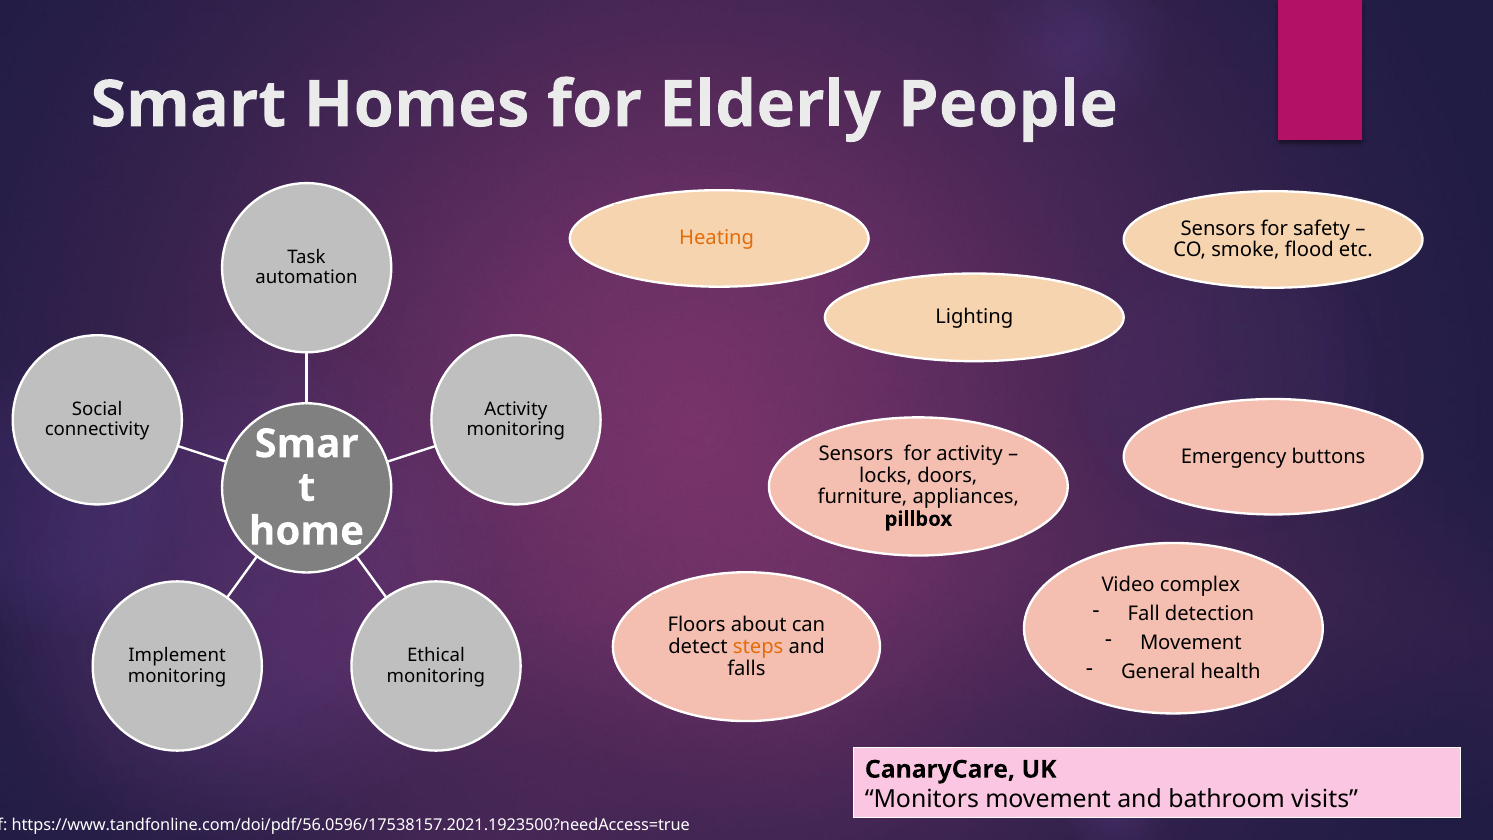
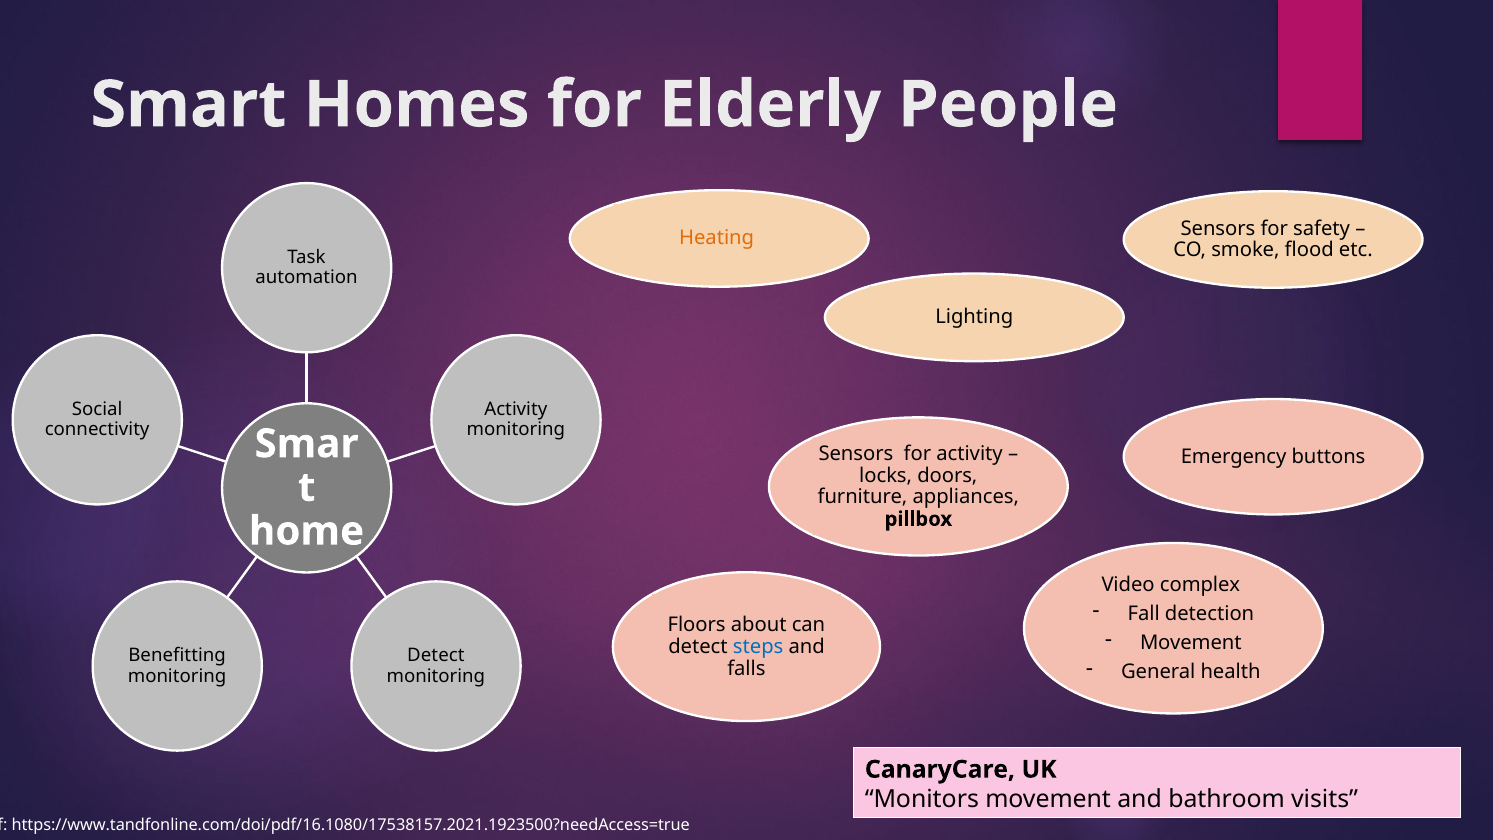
steps colour: orange -> blue
Implement: Implement -> Benefitting
Ethical at (436, 656): Ethical -> Detect
https://www.tandfonline.com/doi/pdf/56.0596/17538157.2021.1923500?needAccess=true: https://www.tandfonline.com/doi/pdf/56.0596/17538157.2021.1923500?needAccess=true -> https://www.tandfonline.com/doi/pdf/16.1080/17538157.2021.1923500?needAccess=true
